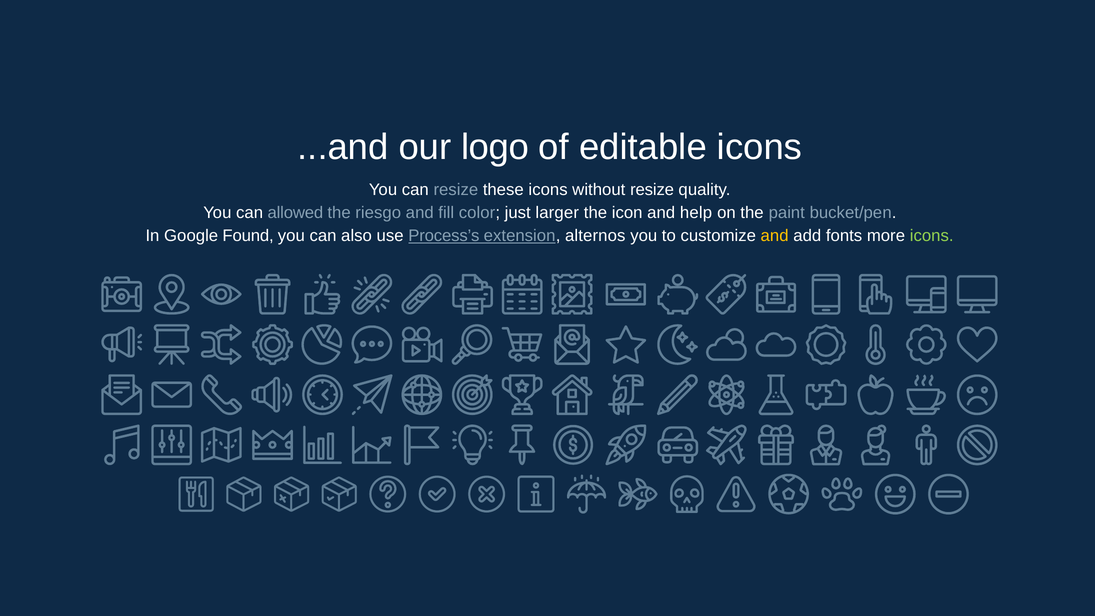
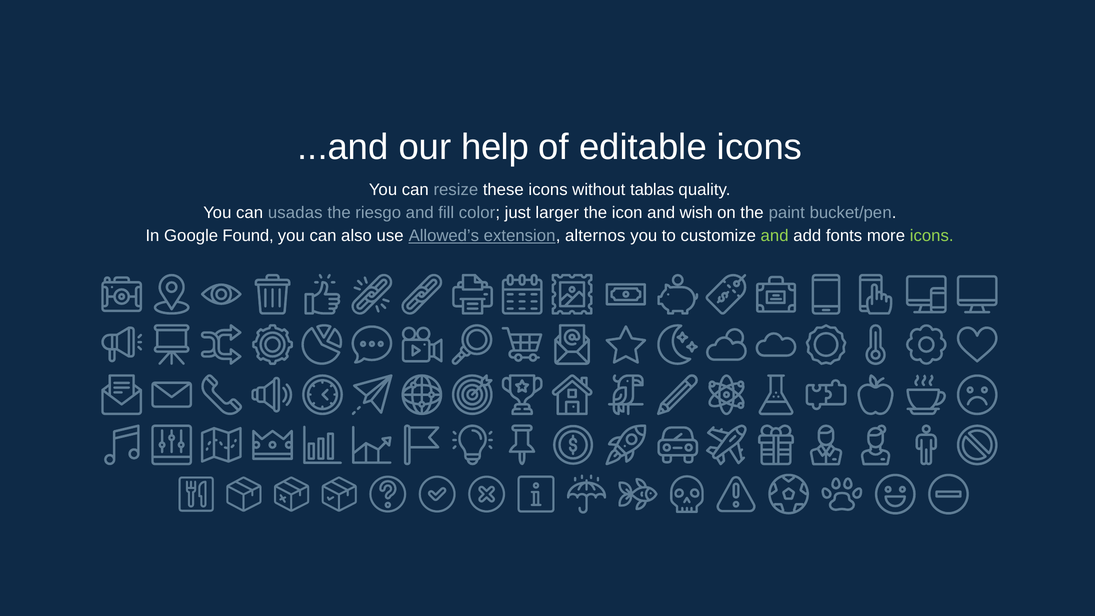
logo: logo -> help
without resize: resize -> tablas
allowed: allowed -> usadas
help: help -> wish
Process’s: Process’s -> Allowed’s
and at (775, 236) colour: yellow -> light green
